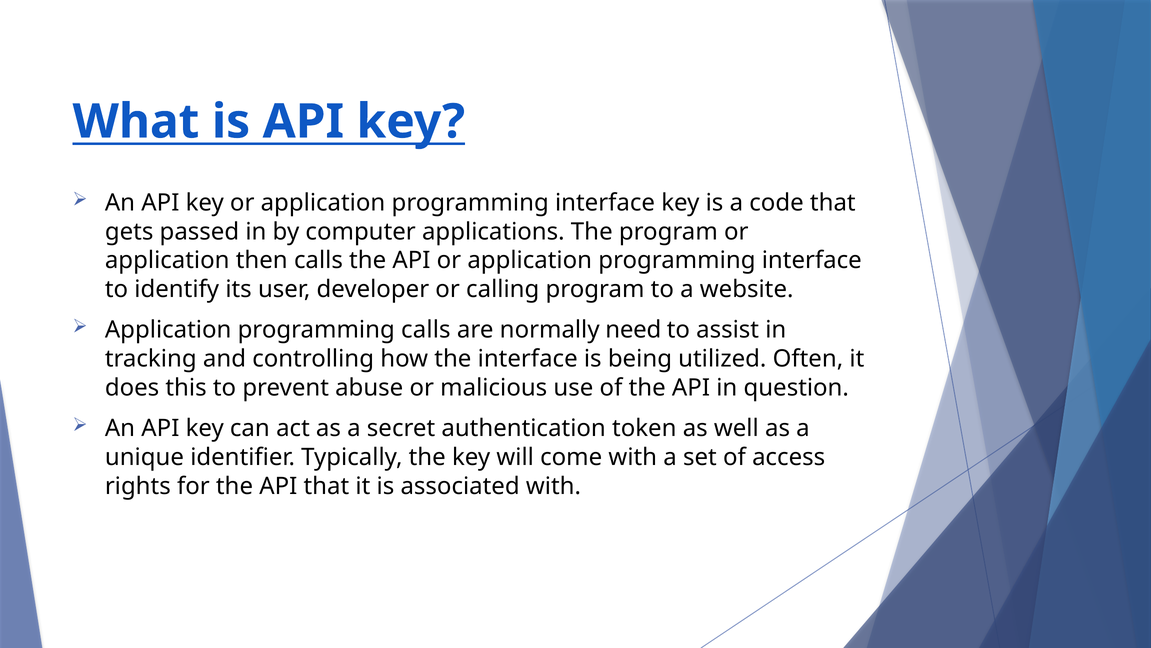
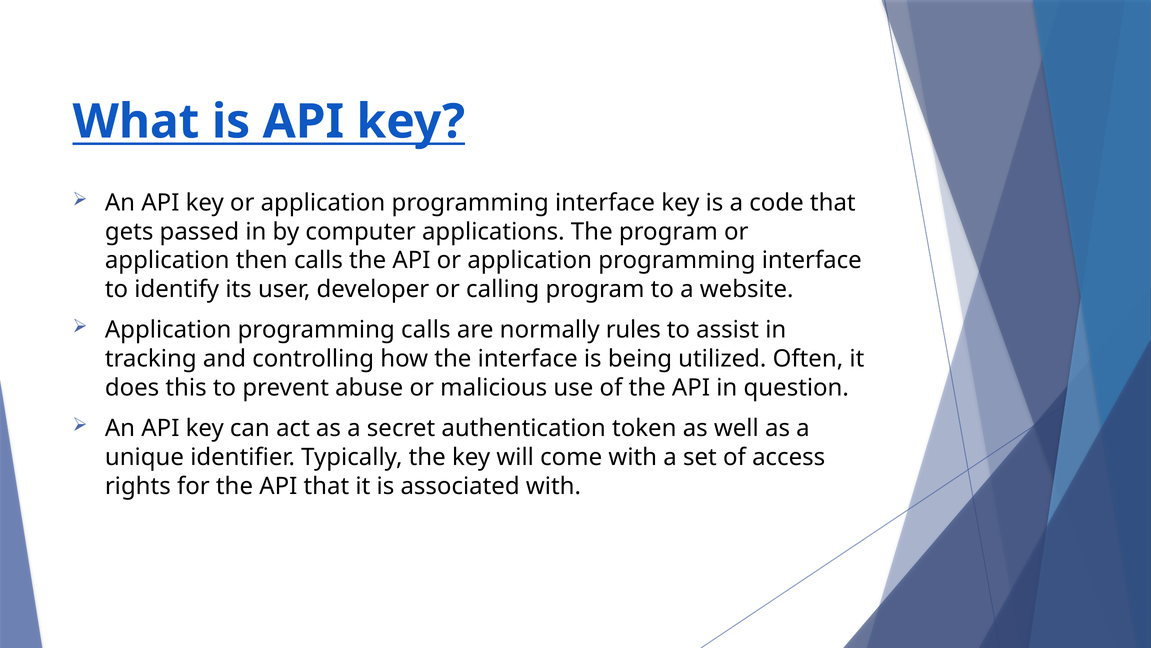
need: need -> rules
